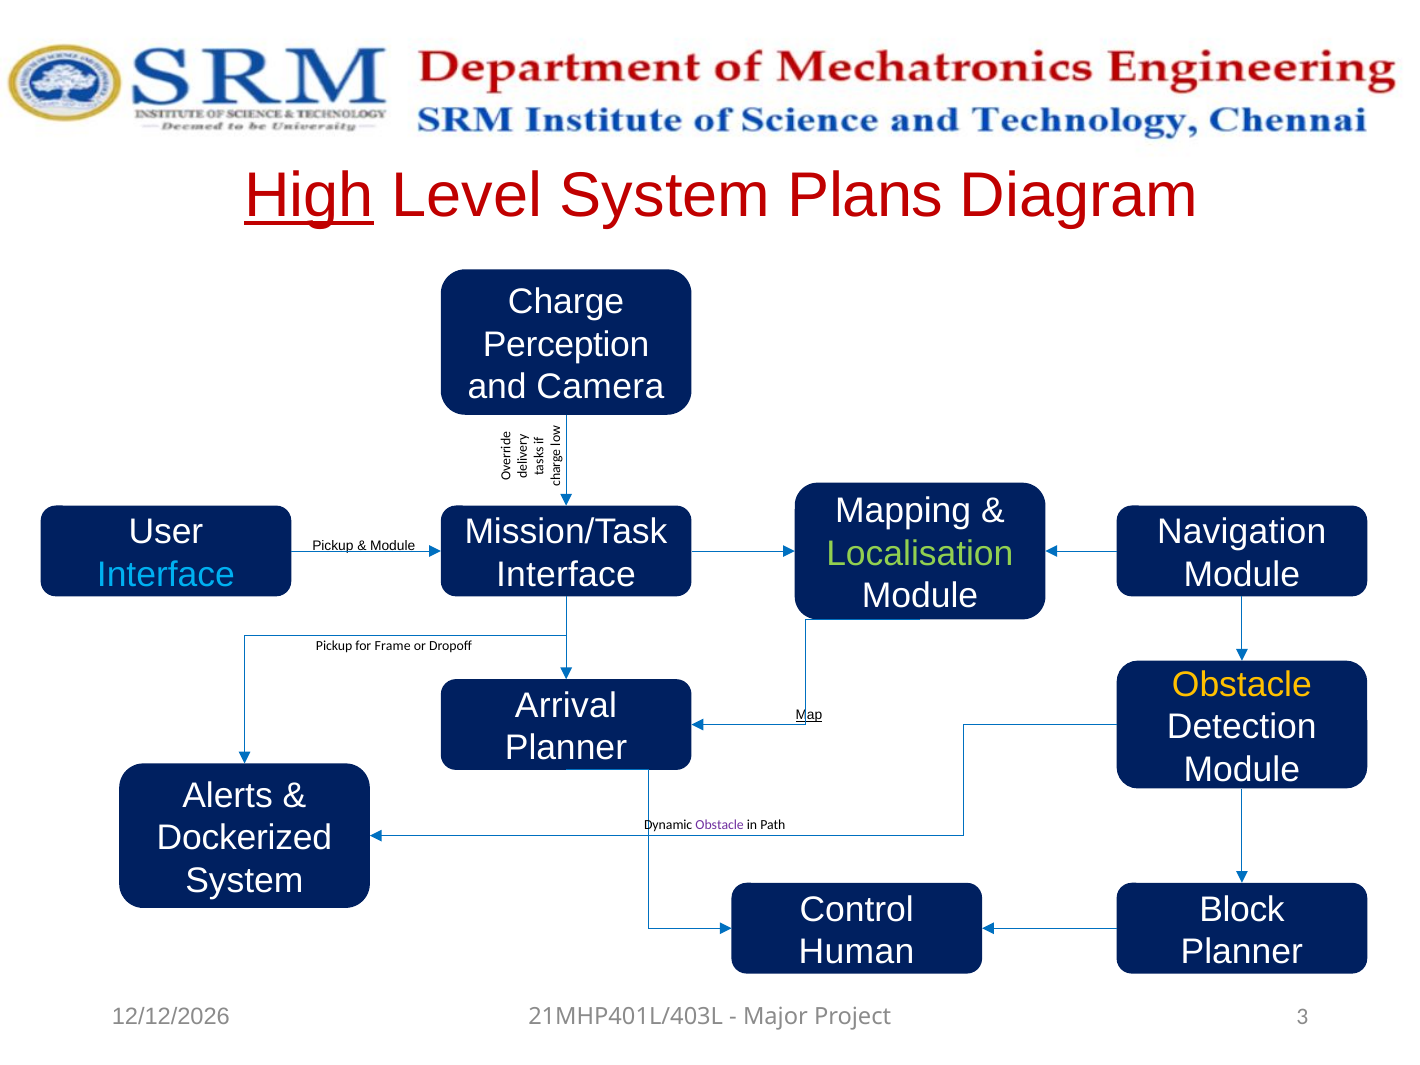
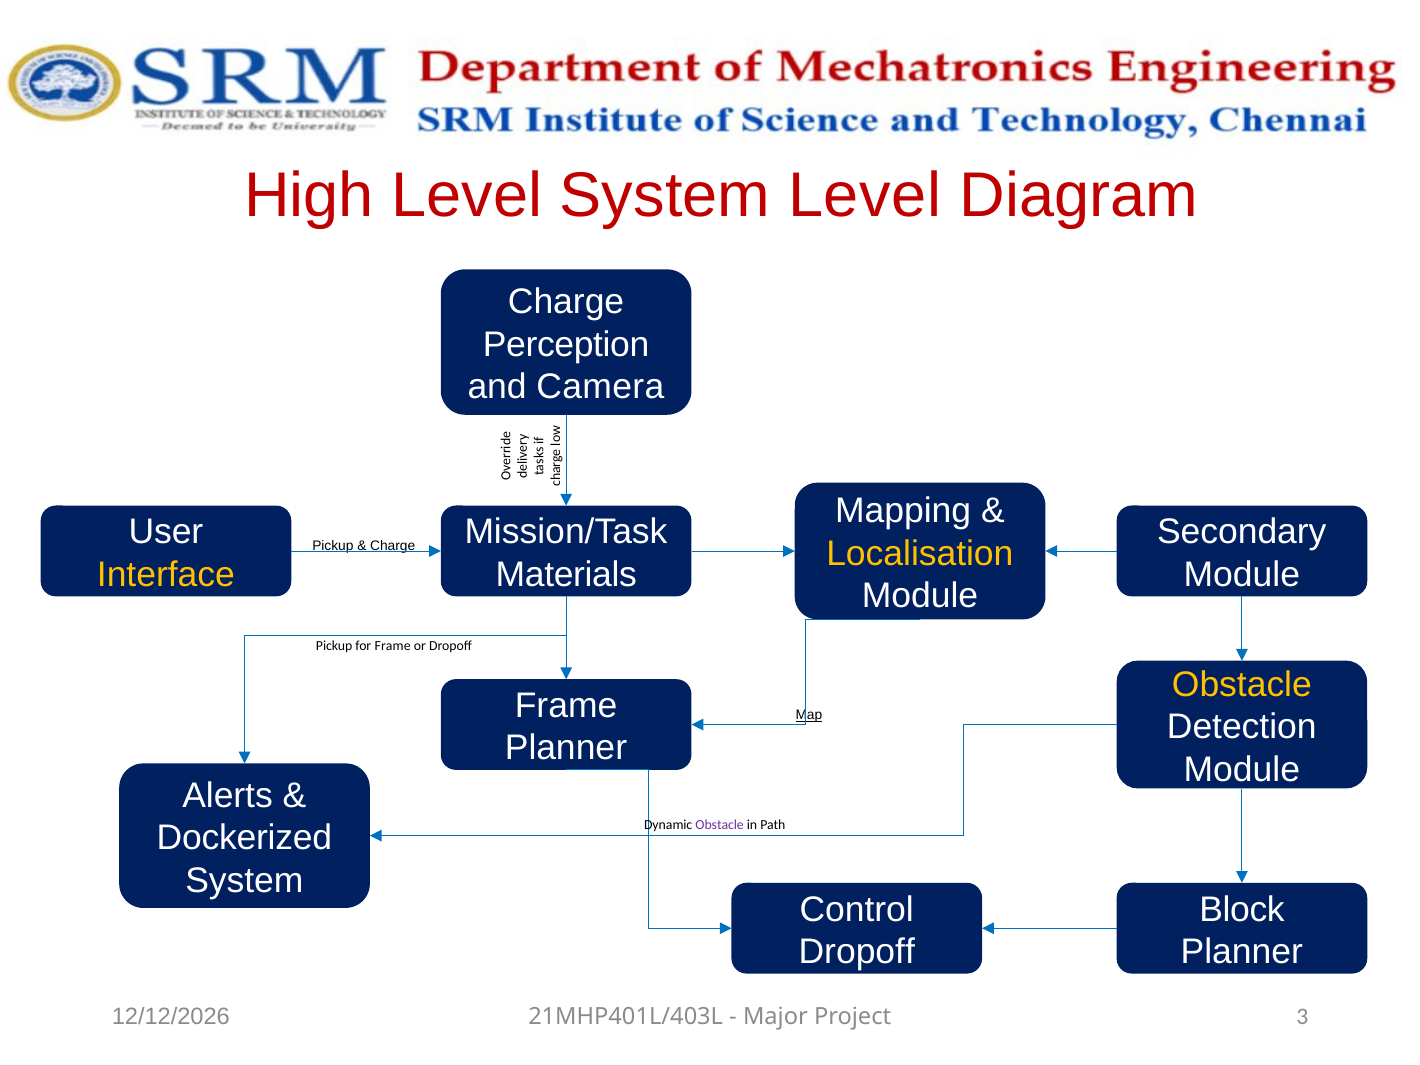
High underline: present -> none
System Plans: Plans -> Level
Navigation: Navigation -> Secondary
Localisation colour: light green -> yellow
Module at (393, 546): Module -> Charge
Interface at (166, 575) colour: light blue -> yellow
Interface at (566, 575): Interface -> Materials
Arrival at (566, 706): Arrival -> Frame
Human at (857, 952): Human -> Dropoff
